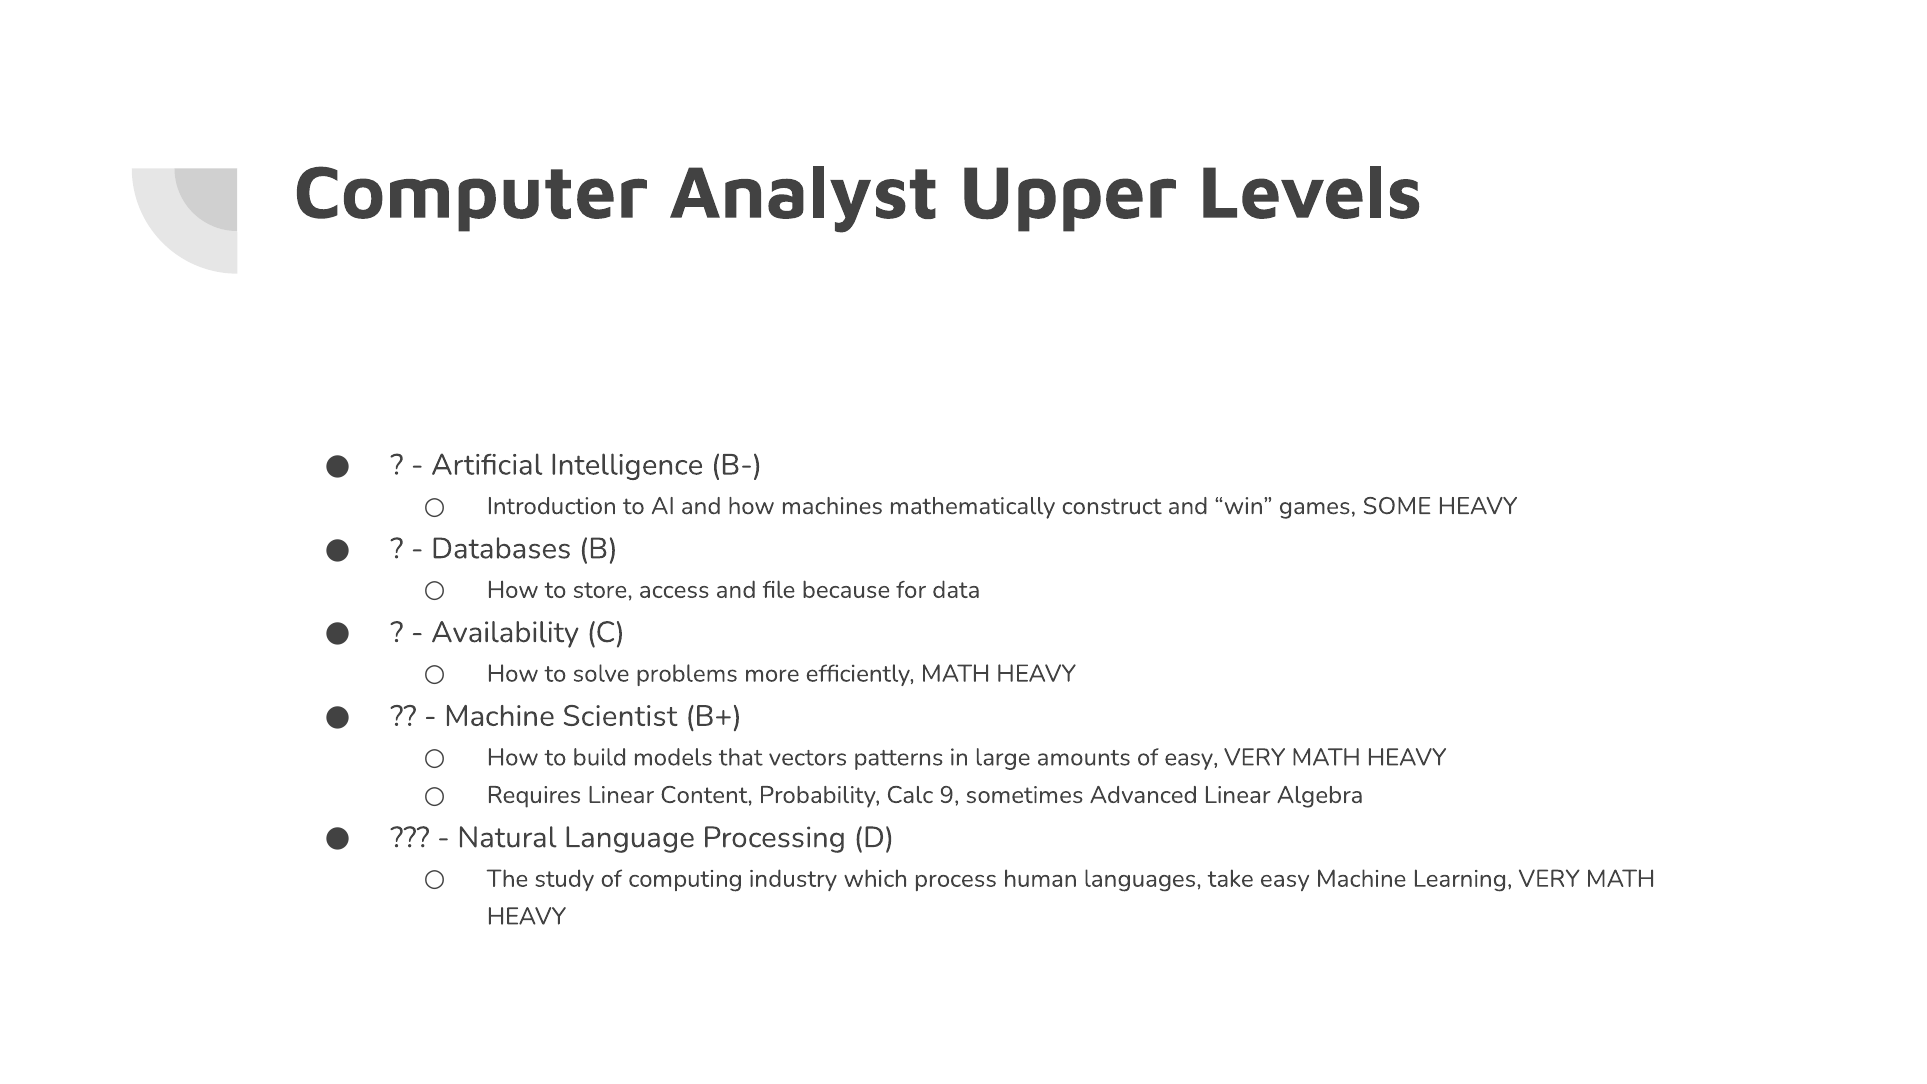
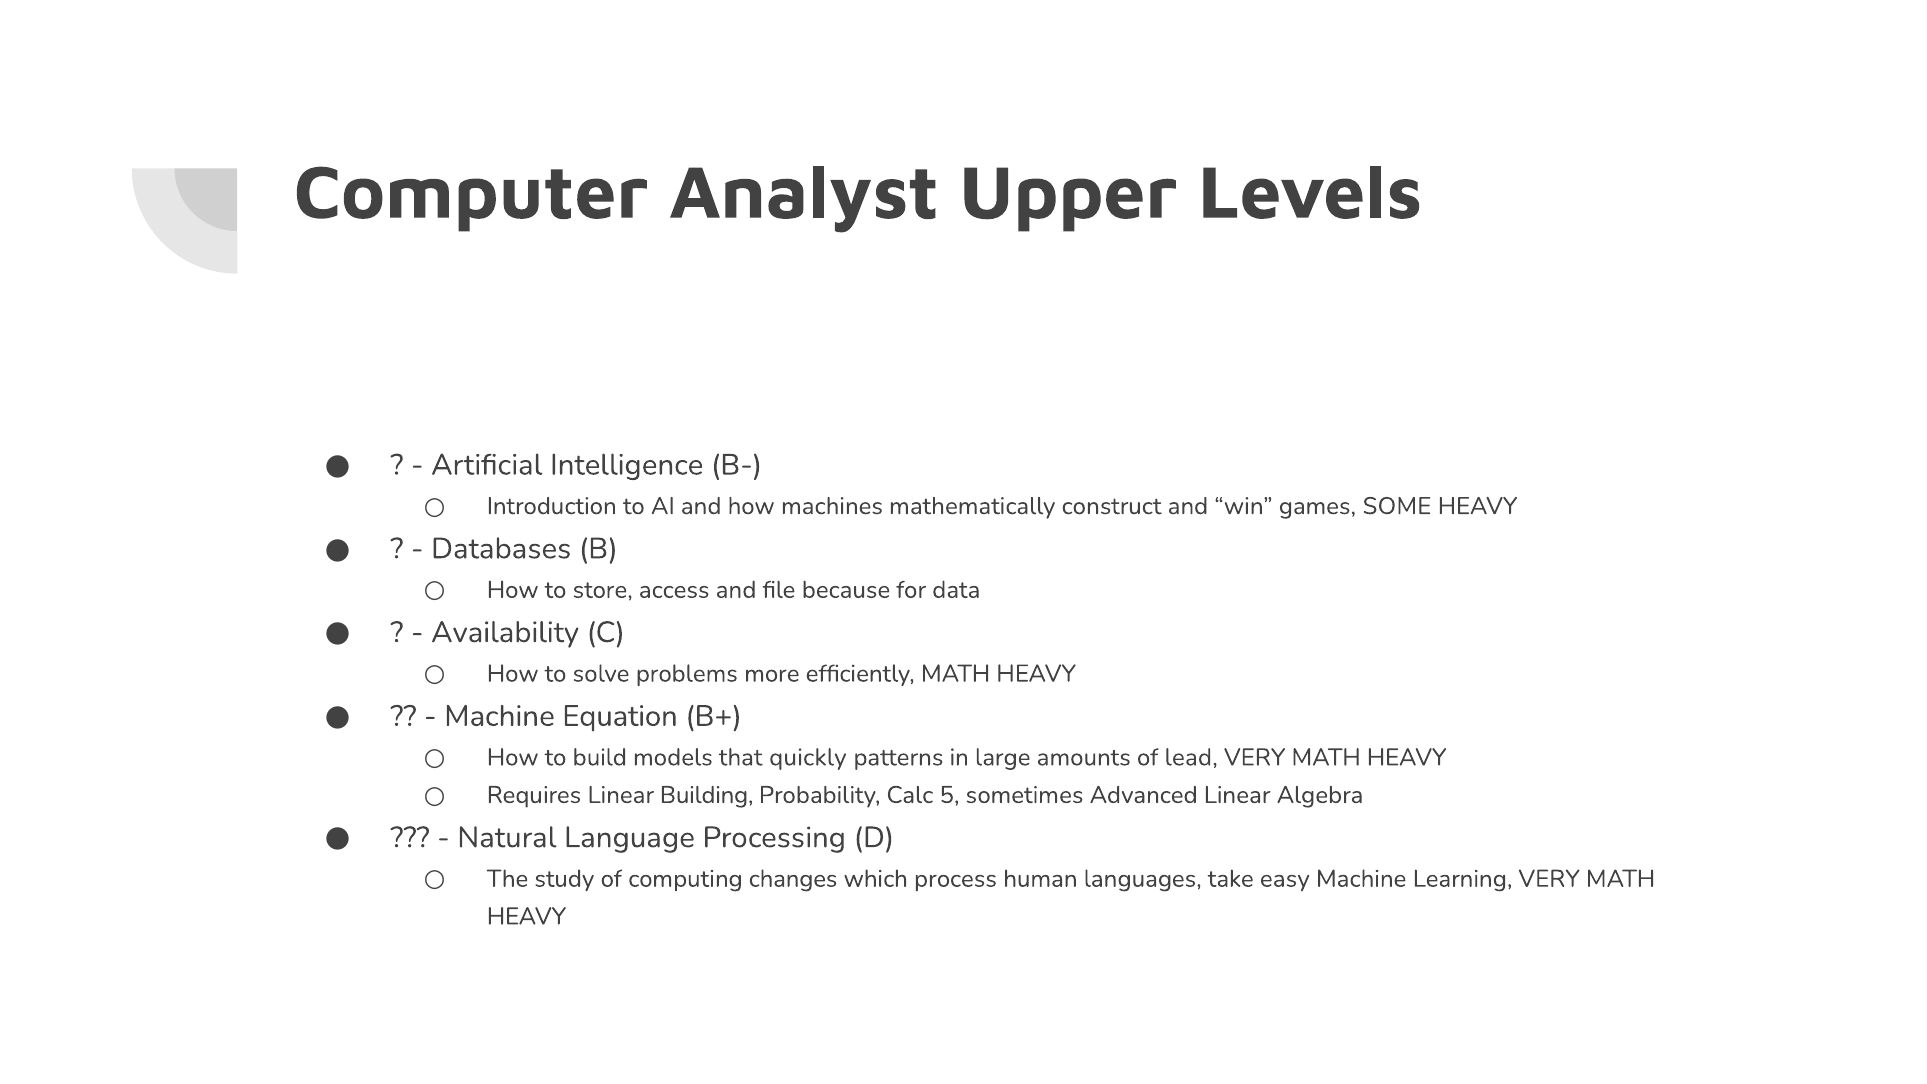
Scientist: Scientist -> Equation
vectors: vectors -> quickly
of easy: easy -> lead
Content: Content -> Building
9: 9 -> 5
industry: industry -> changes
